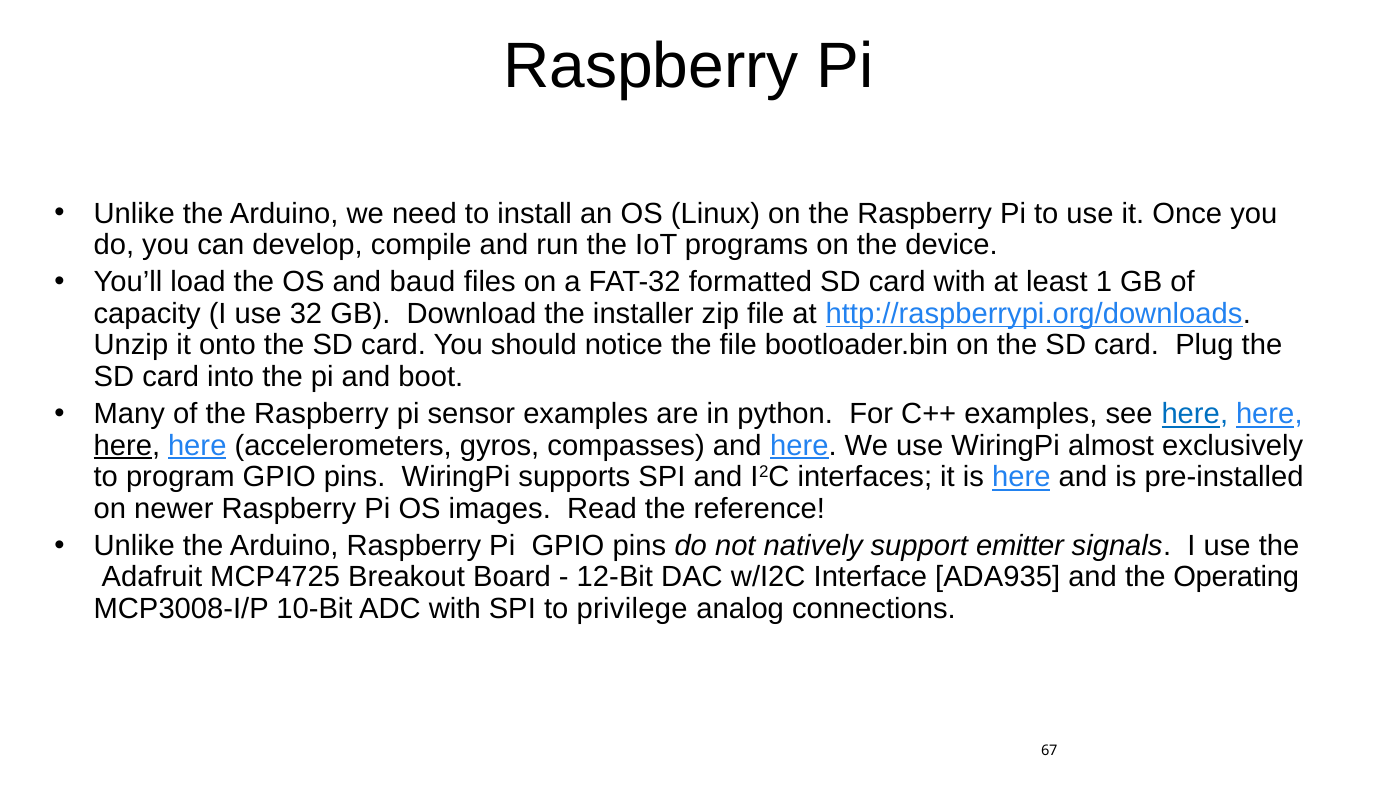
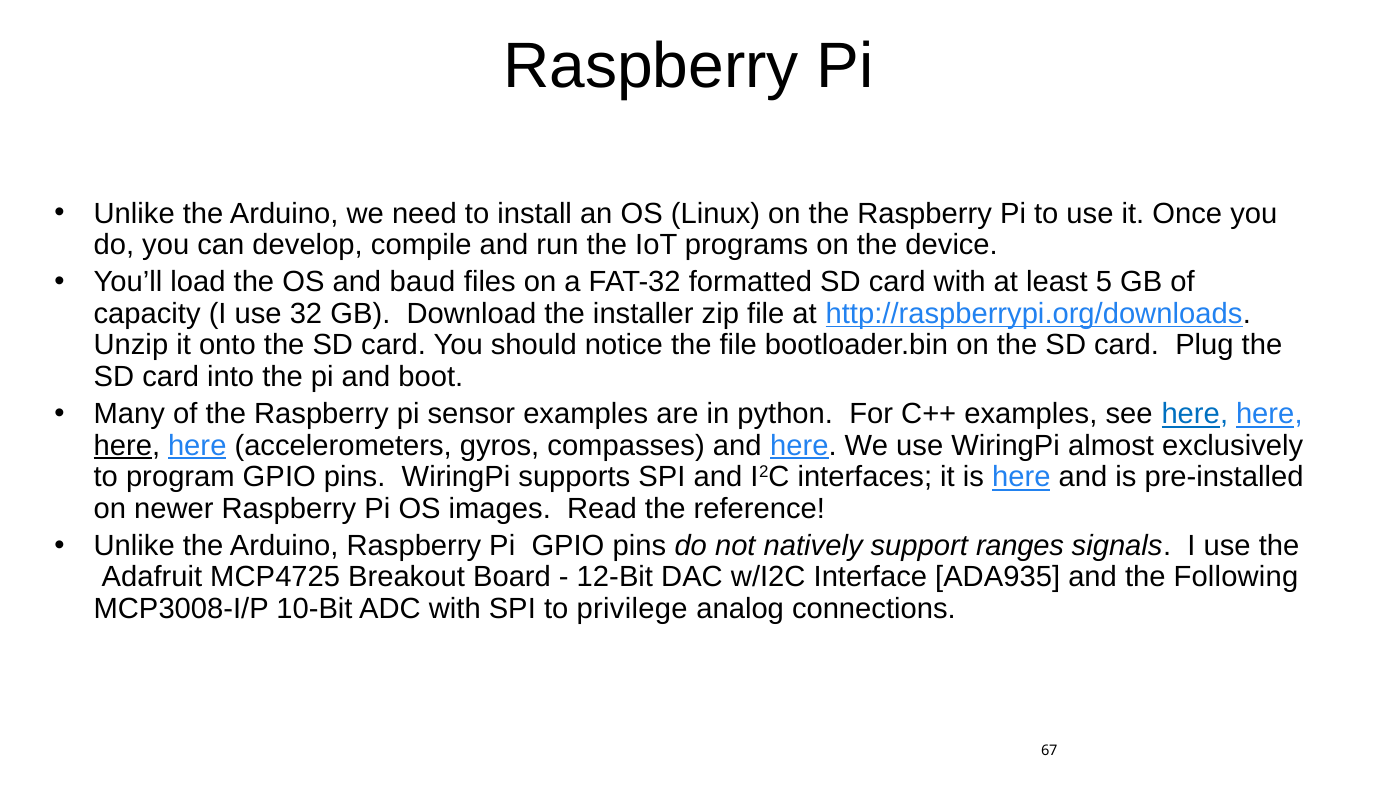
1: 1 -> 5
emitter: emitter -> ranges
Operating: Operating -> Following
